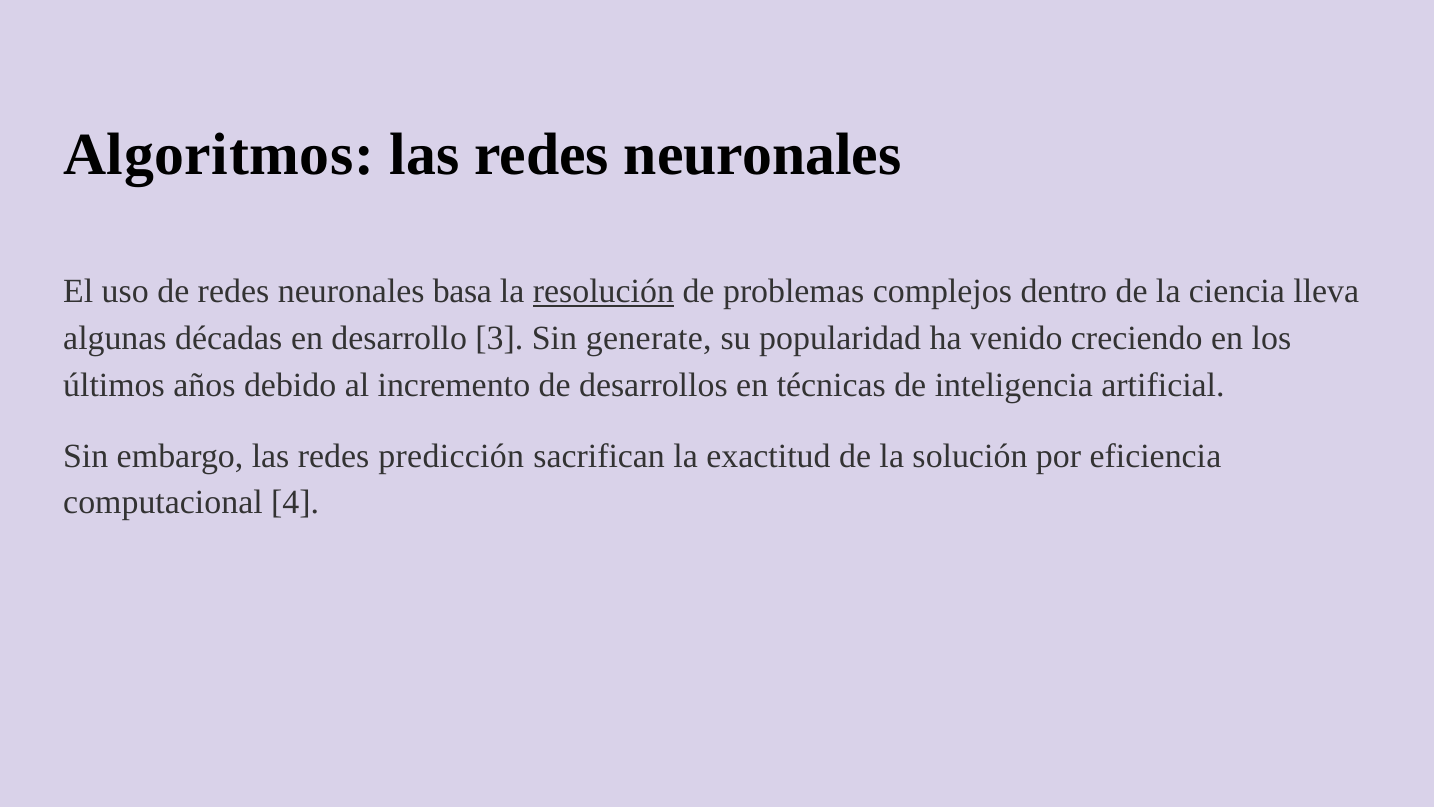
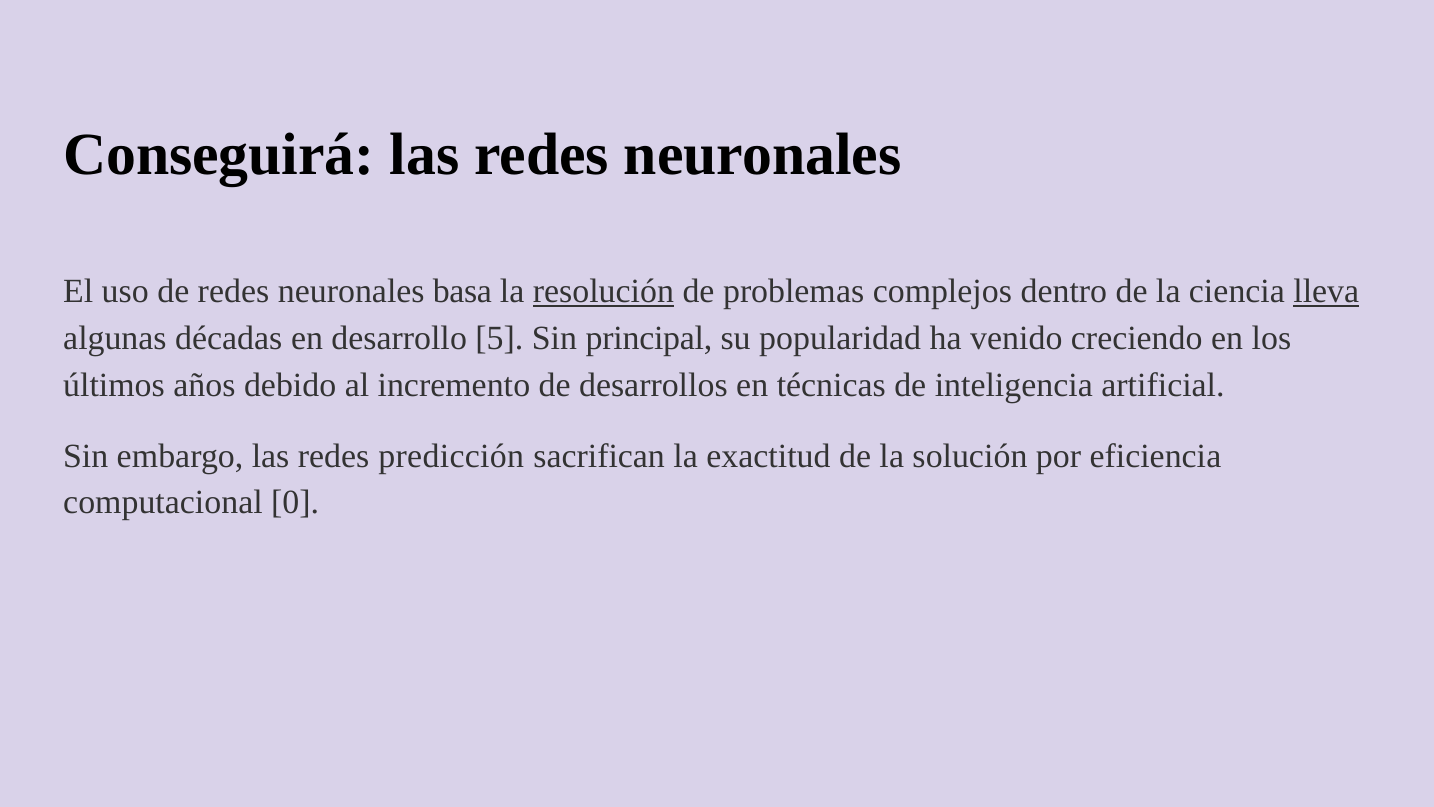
Algoritmos: Algoritmos -> Conseguirá
lleva underline: none -> present
3: 3 -> 5
generate: generate -> principal
4: 4 -> 0
